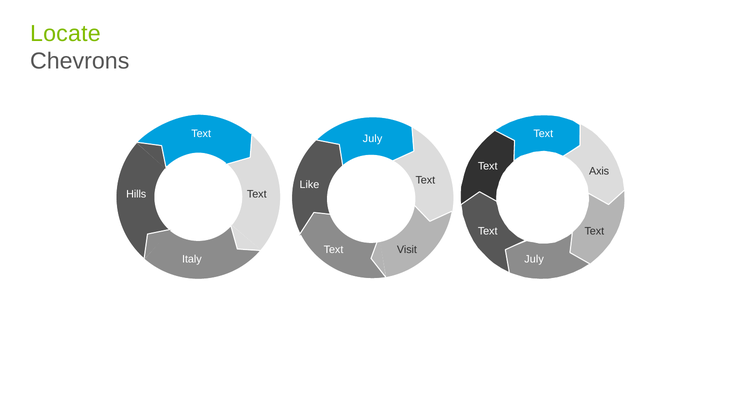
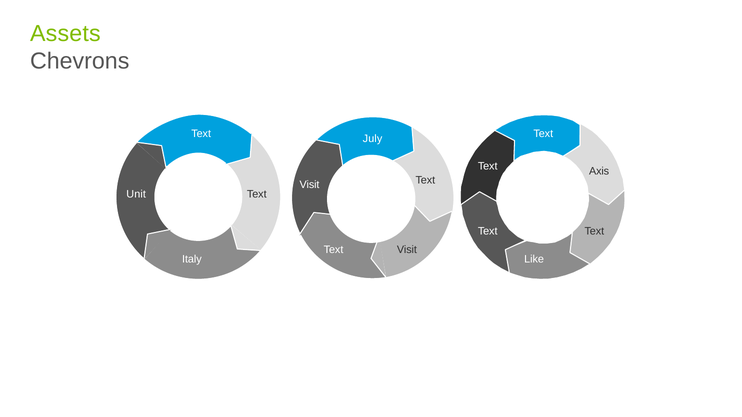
Locate: Locate -> Assets
Like at (309, 185): Like -> Visit
Hills: Hills -> Unit
July at (534, 259): July -> Like
